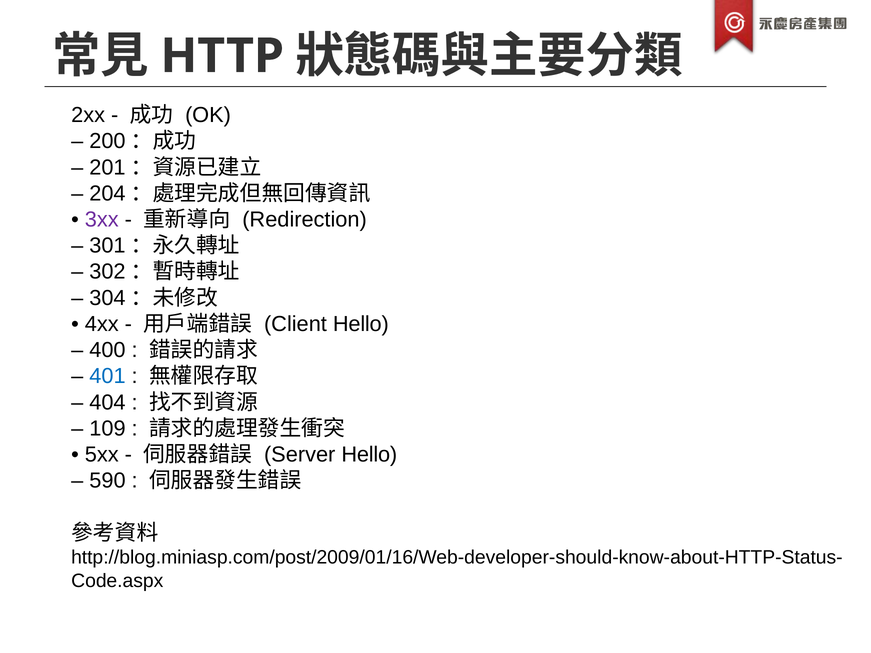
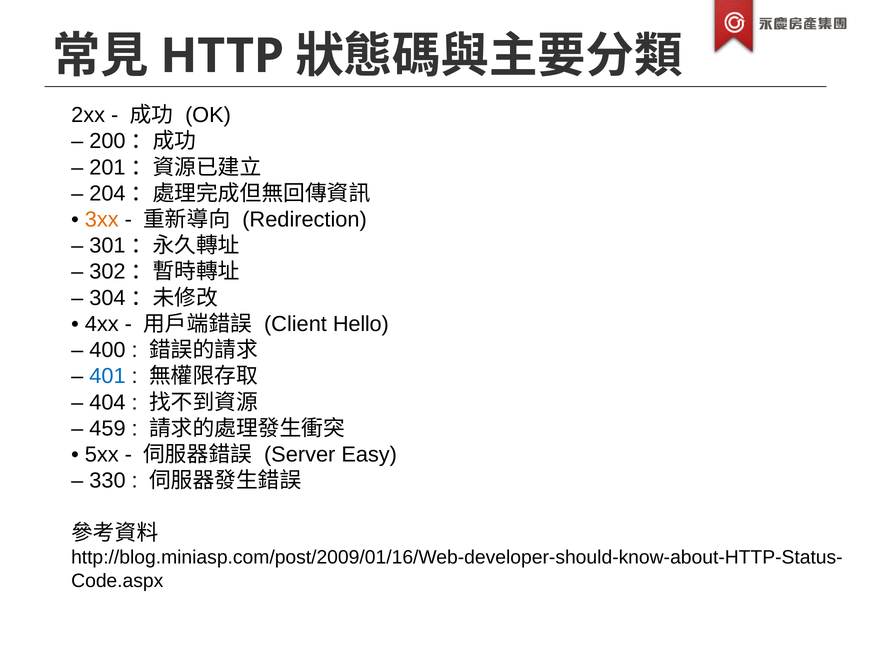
3xx colour: purple -> orange
109: 109 -> 459
Server Hello: Hello -> Easy
590: 590 -> 330
